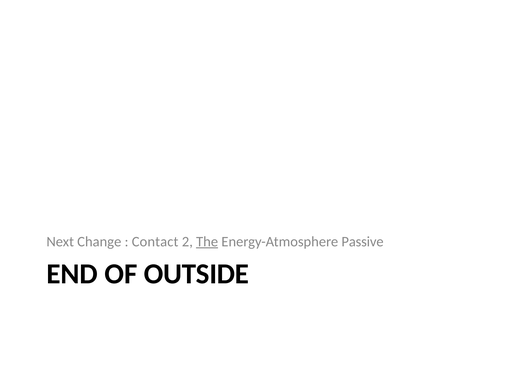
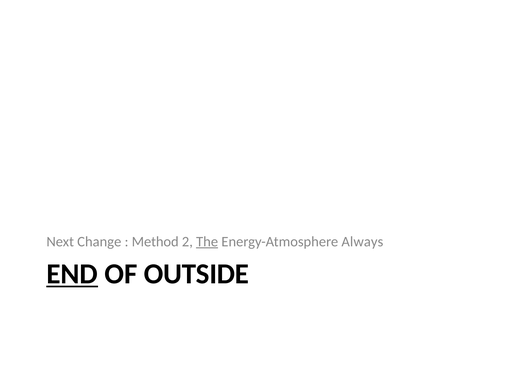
Contact: Contact -> Method
Passive: Passive -> Always
END underline: none -> present
